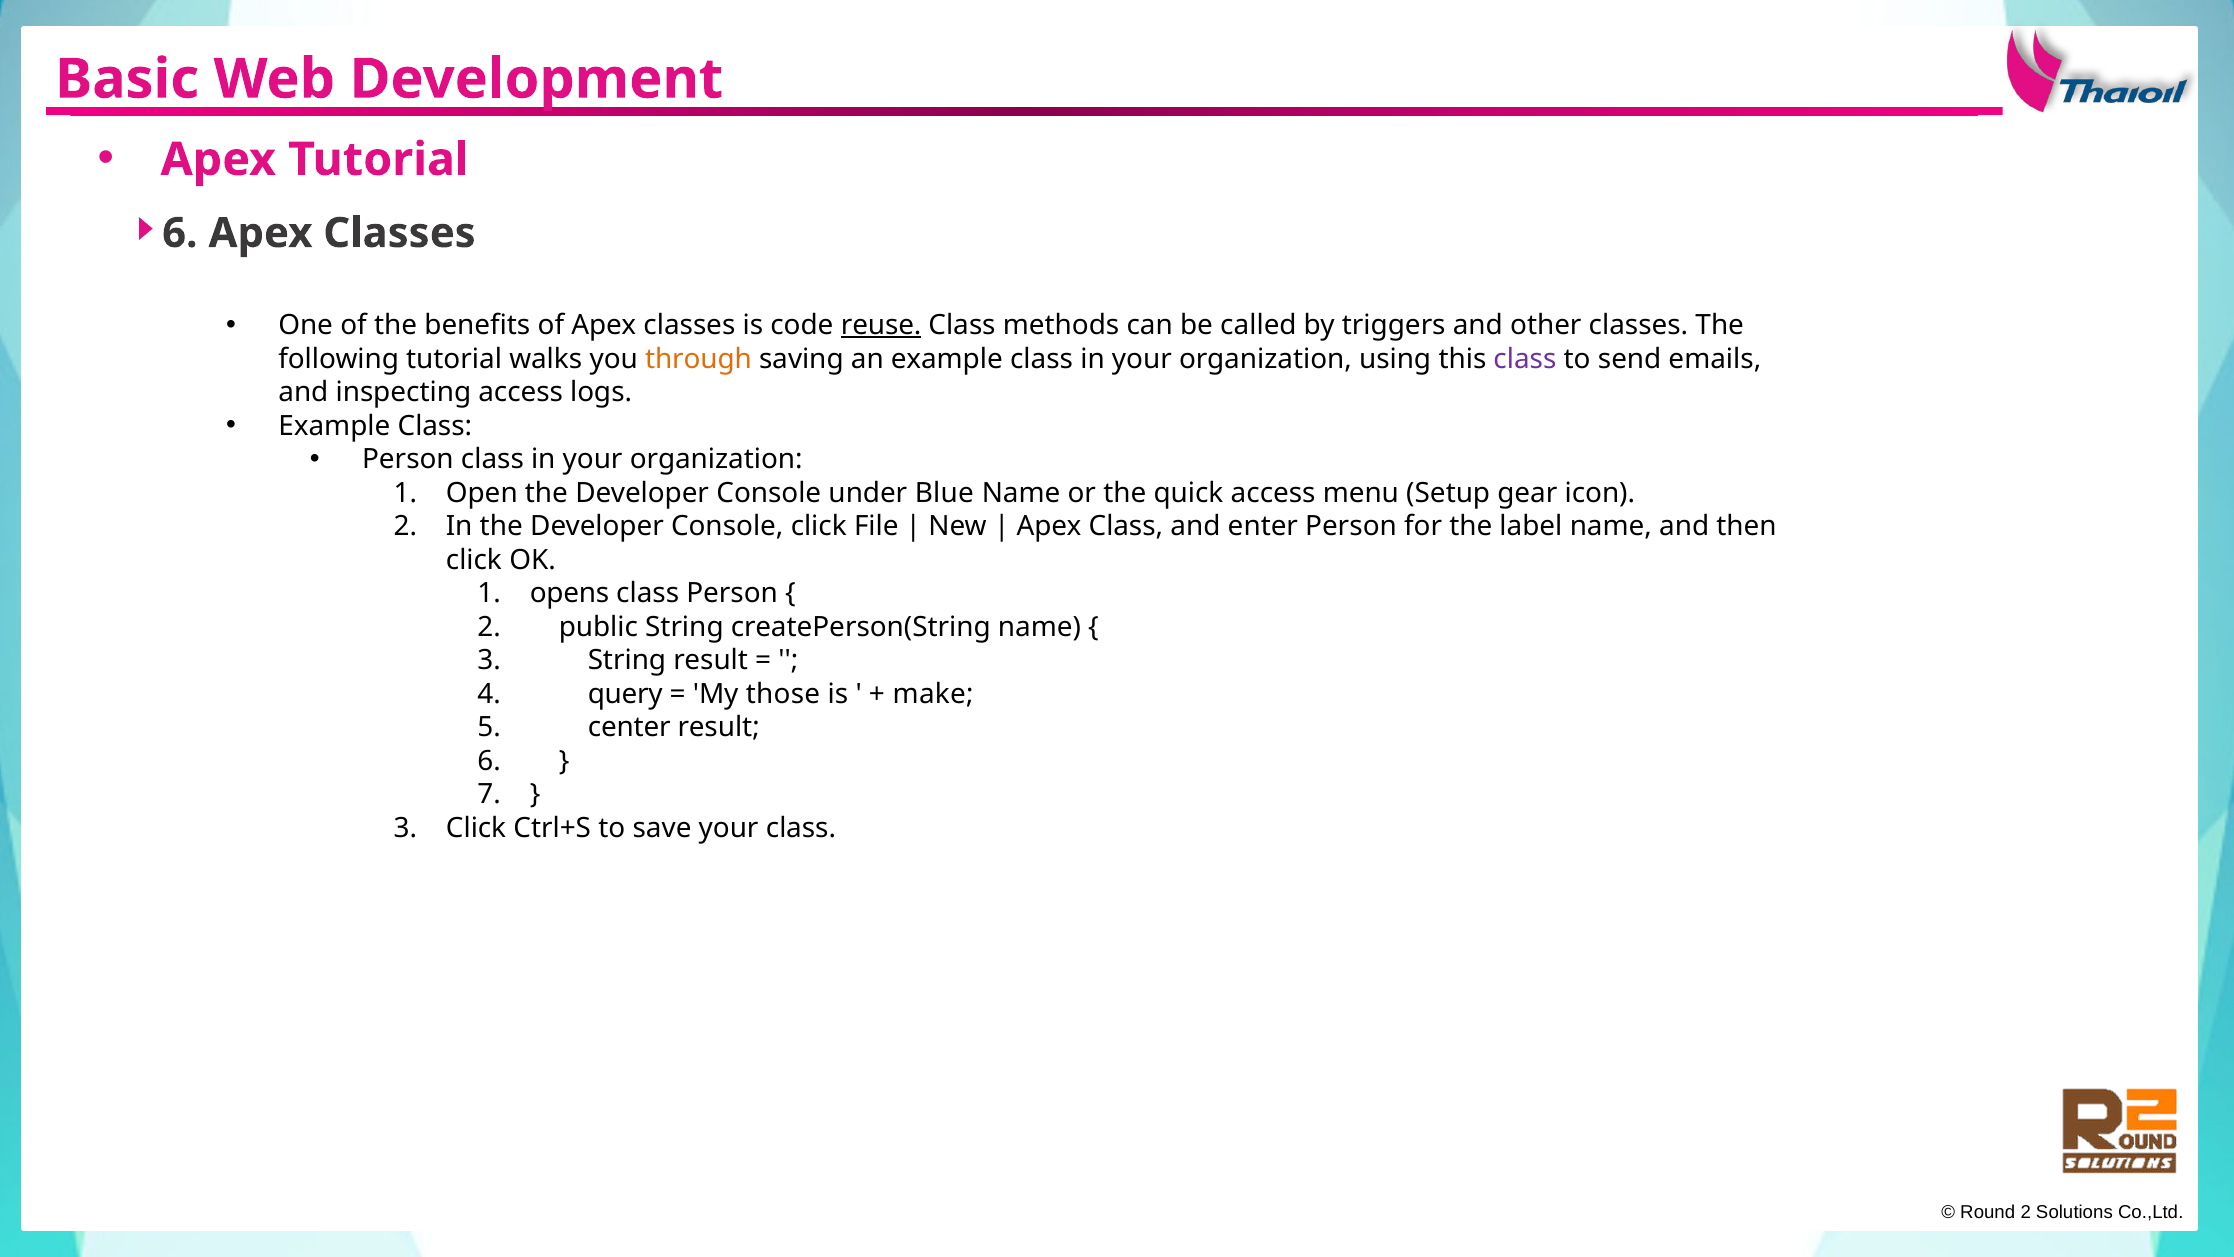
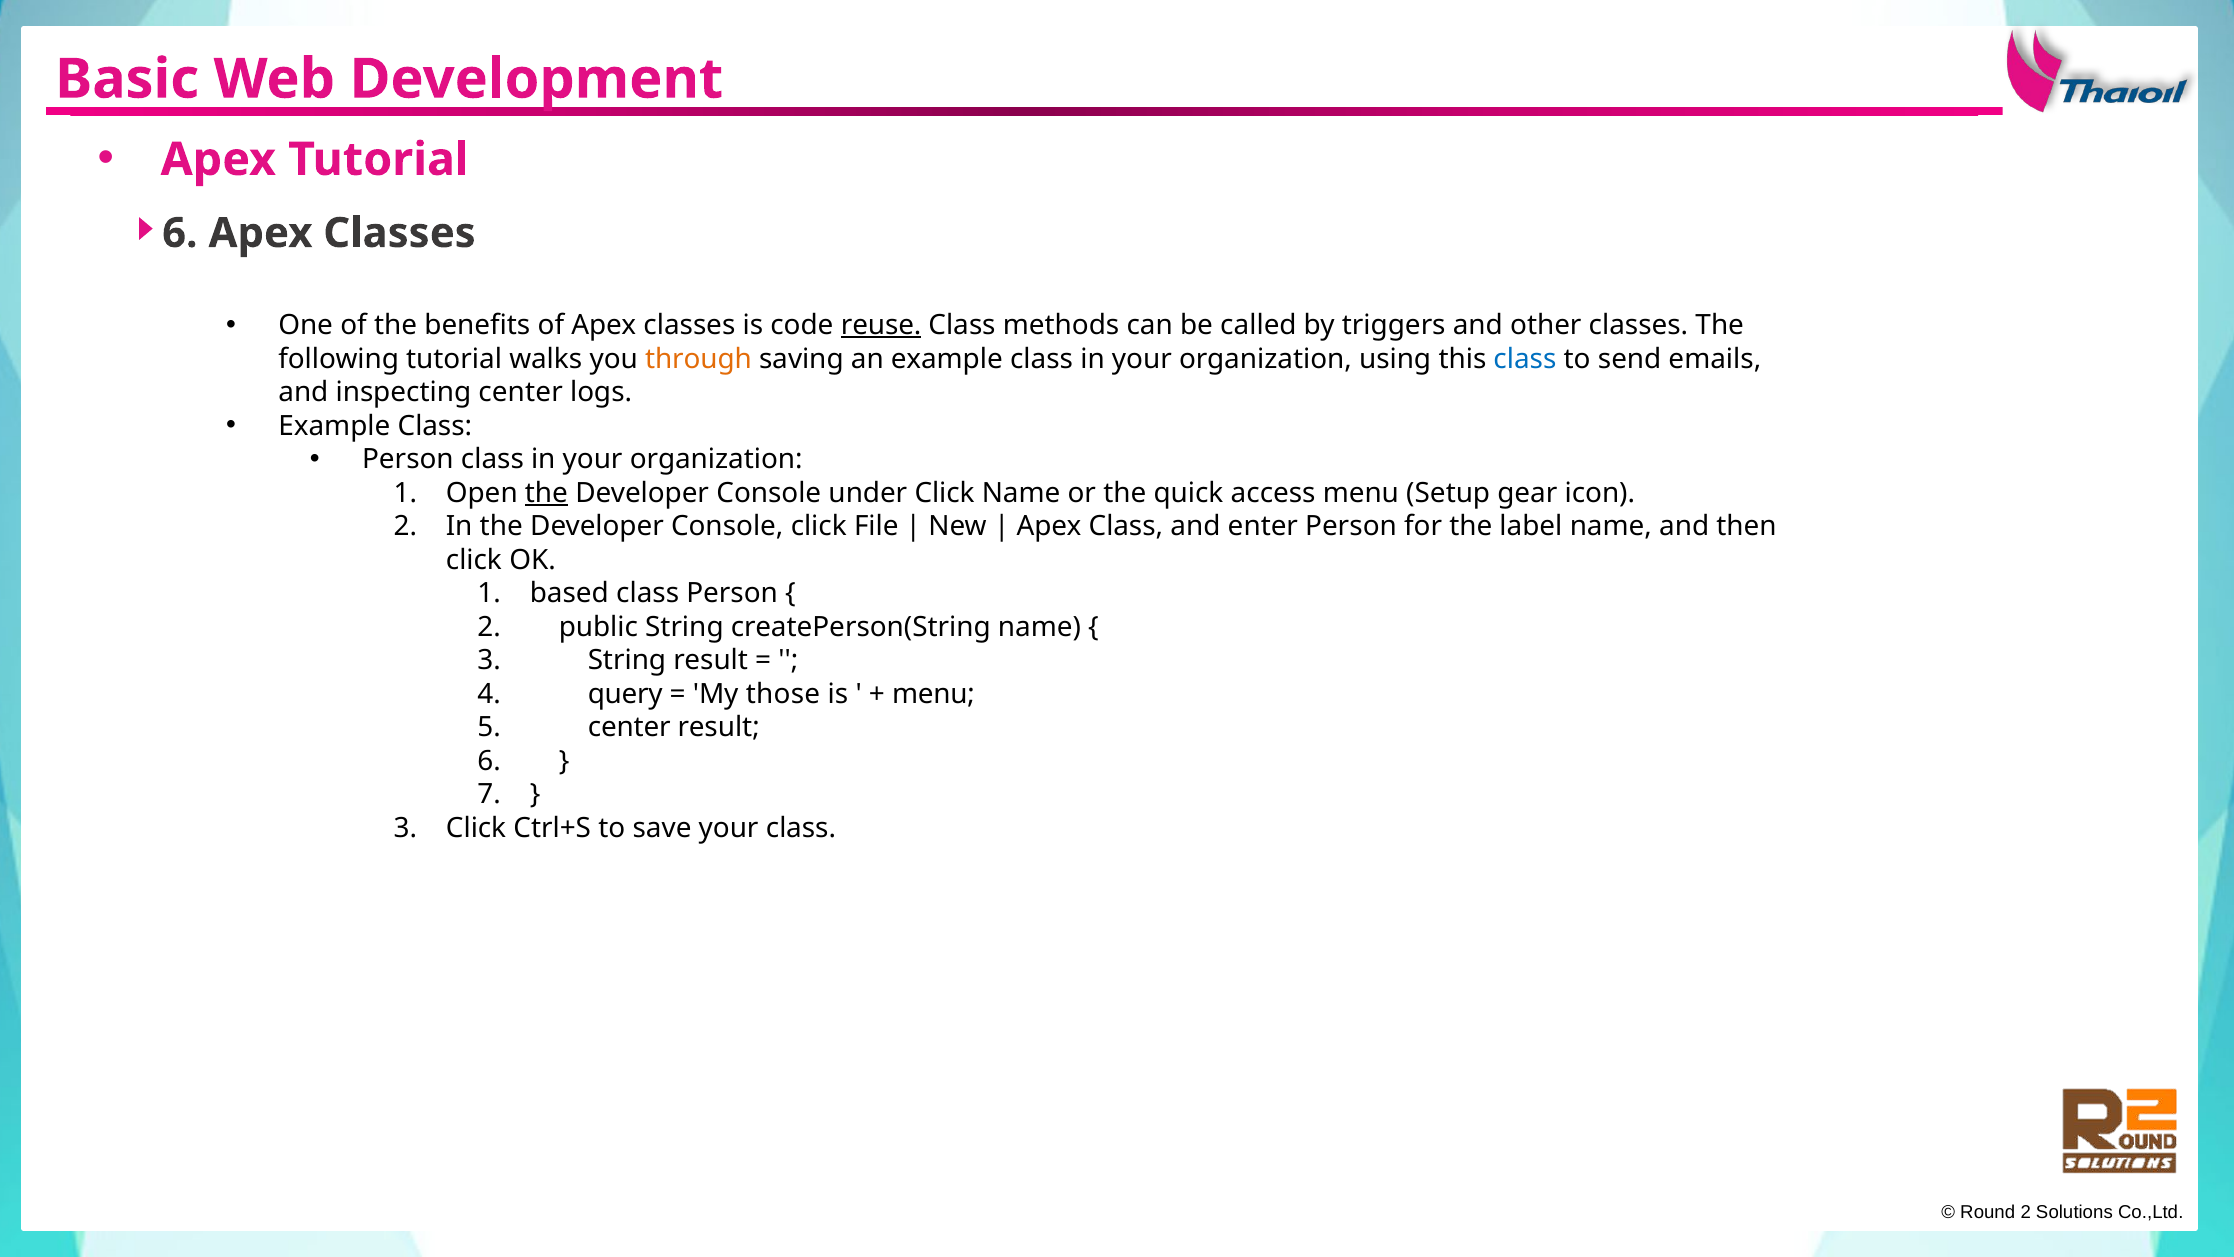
class at (1525, 359) colour: purple -> blue
inspecting access: access -> center
the at (546, 493) underline: none -> present
under Blue: Blue -> Click
opens: opens -> based
make at (933, 694): make -> menu
